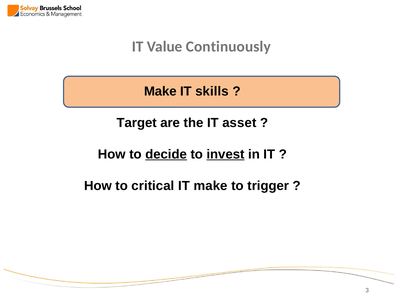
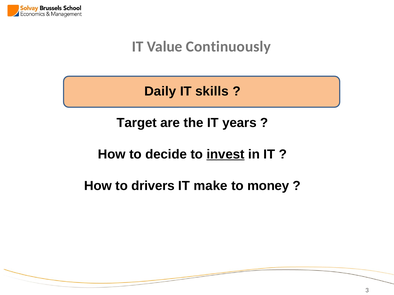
Make at (160, 92): Make -> Daily
asset: asset -> years
decide underline: present -> none
critical: critical -> drivers
trigger: trigger -> money
